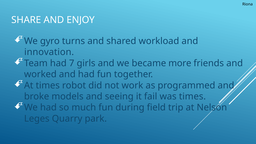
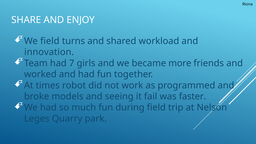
We gyro: gyro -> field
was times: times -> faster
